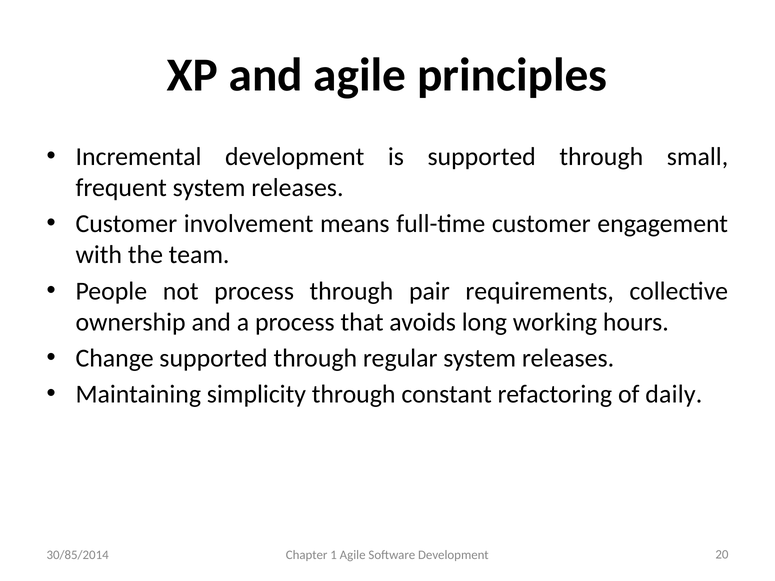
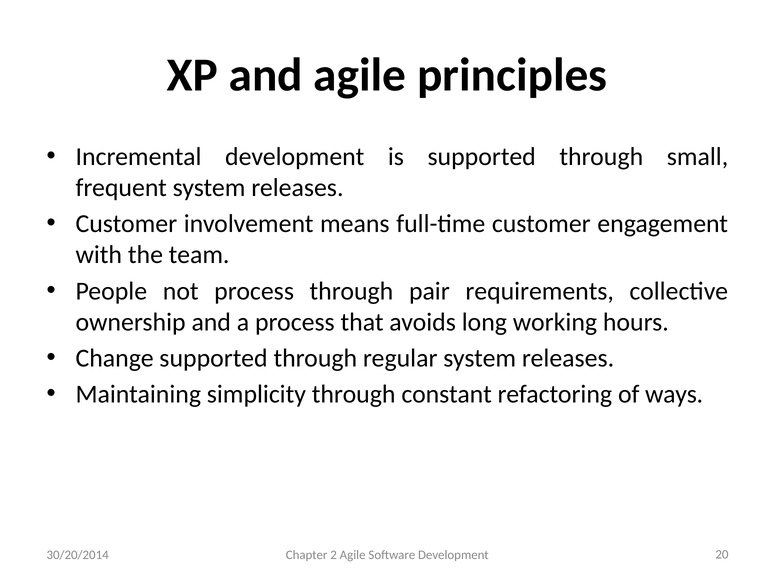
daily: daily -> ways
30/85/2014: 30/85/2014 -> 30/20/2014
1: 1 -> 2
